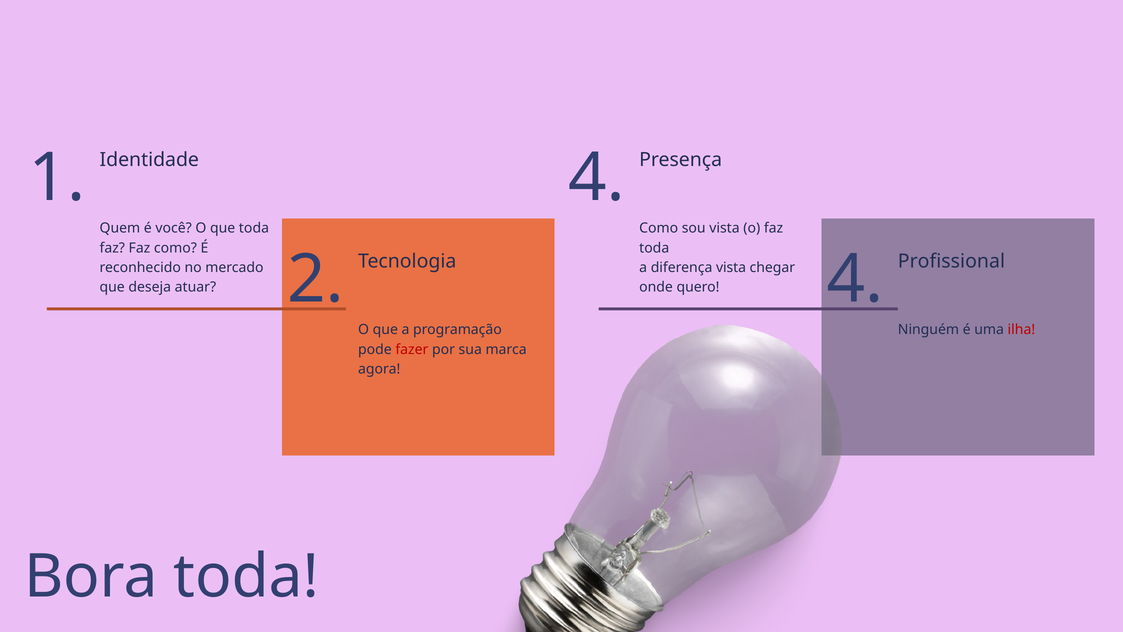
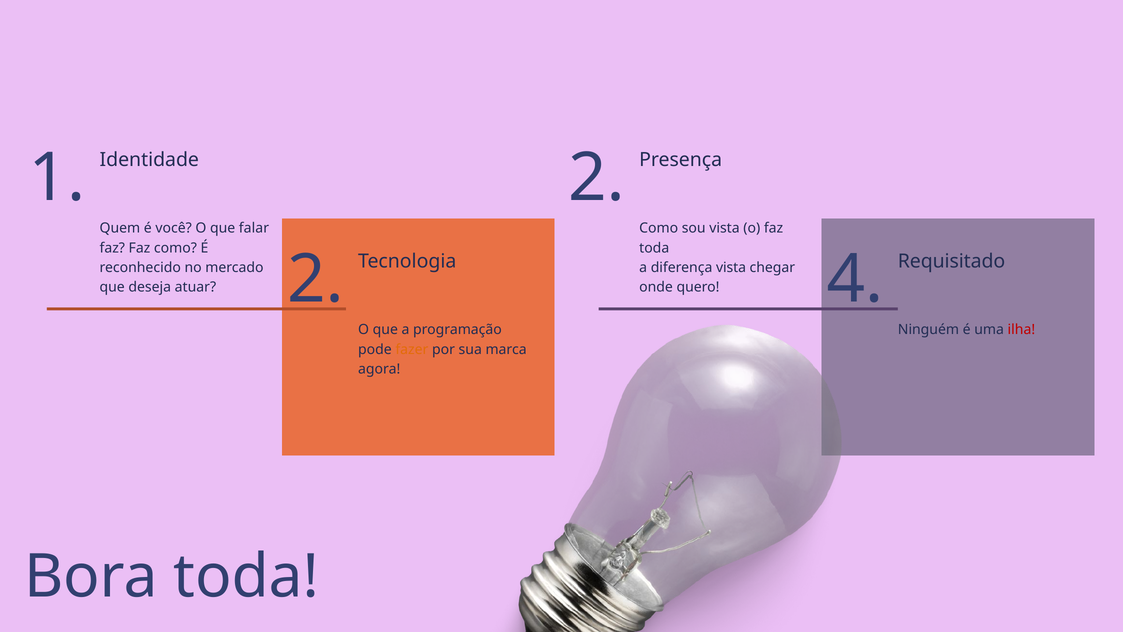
1 4: 4 -> 2
que toda: toda -> falar
Profissional: Profissional -> Requisitado
fazer colour: red -> orange
